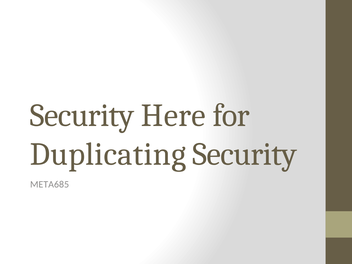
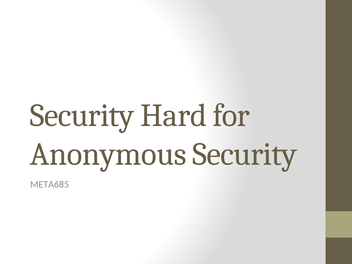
Here: Here -> Hard
Duplicating: Duplicating -> Anonymous
